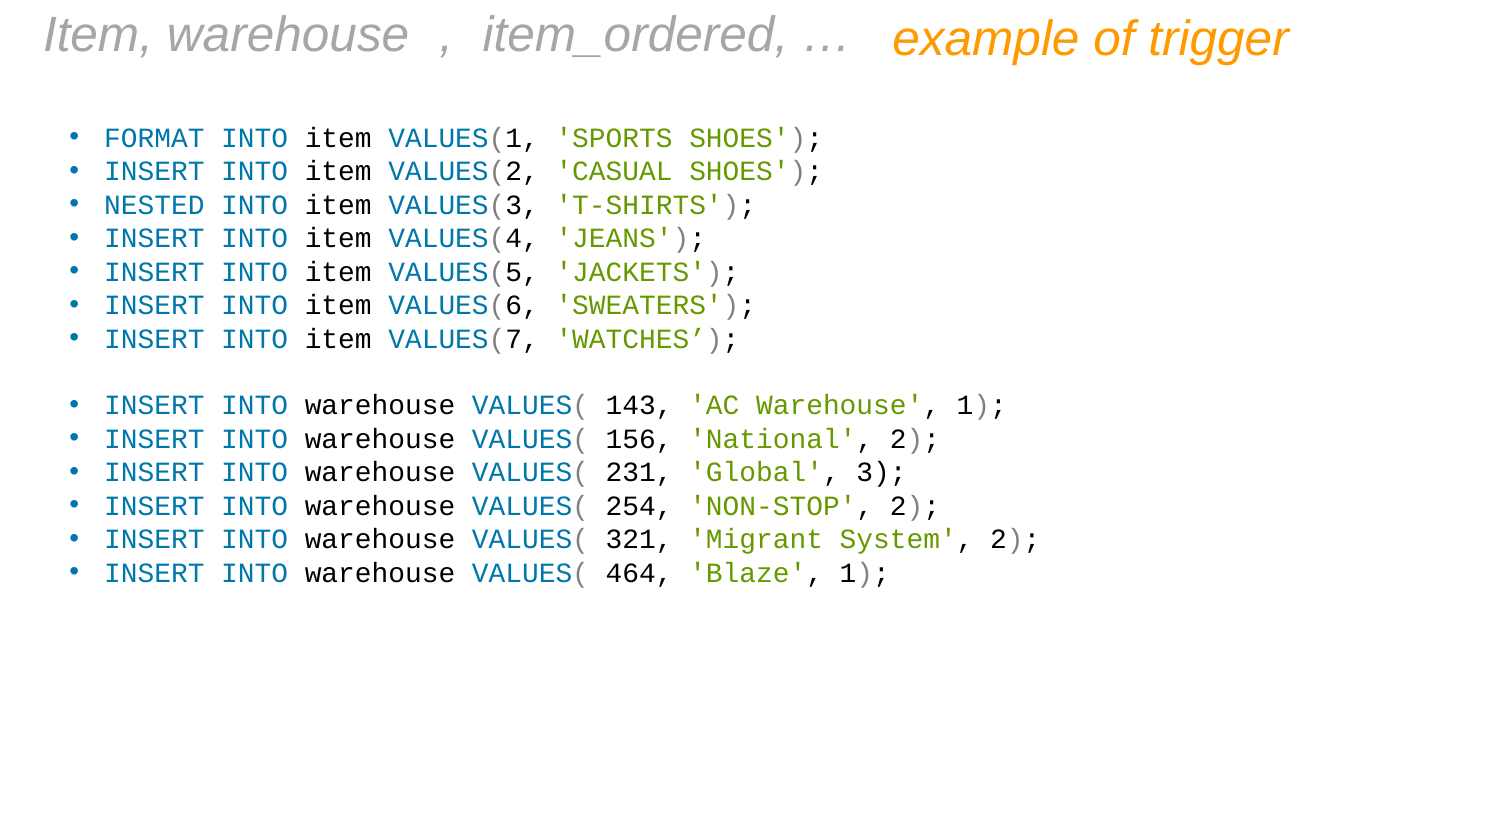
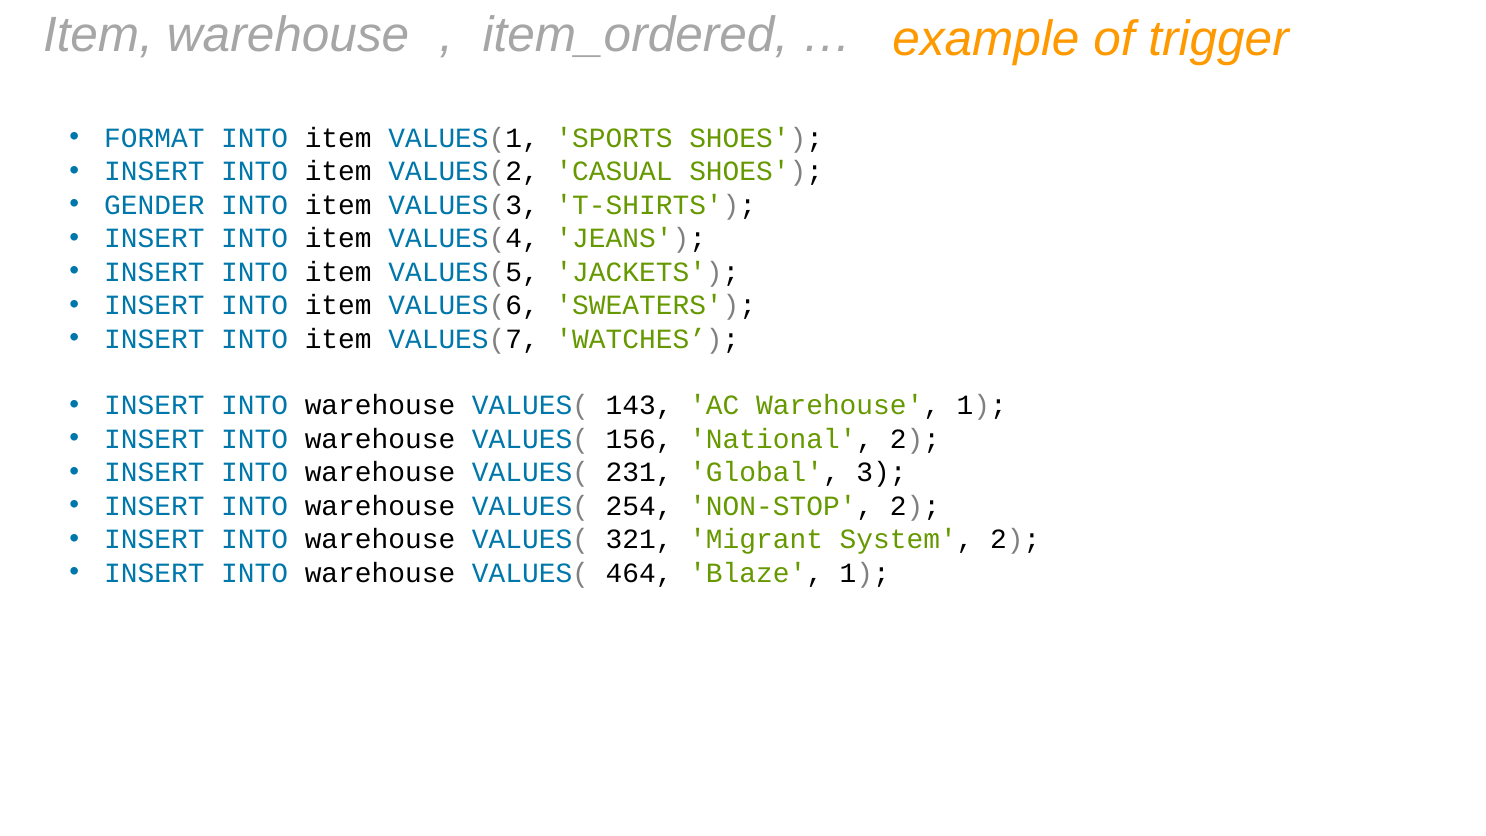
NESTED: NESTED -> GENDER
